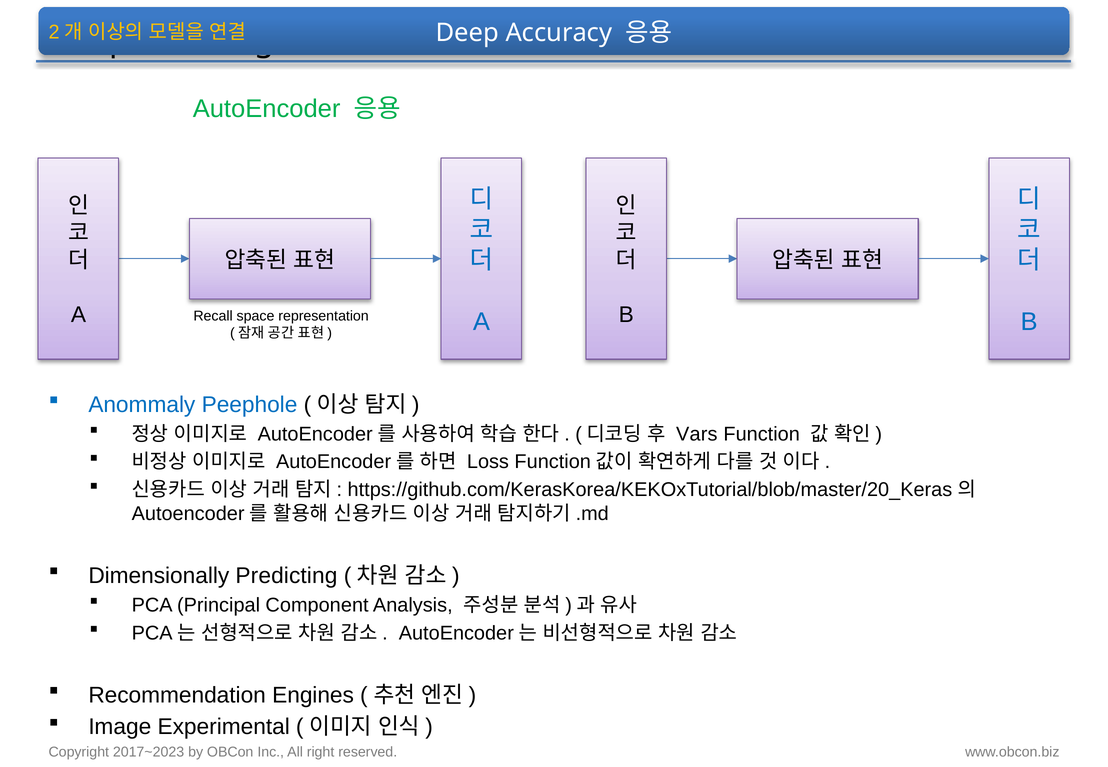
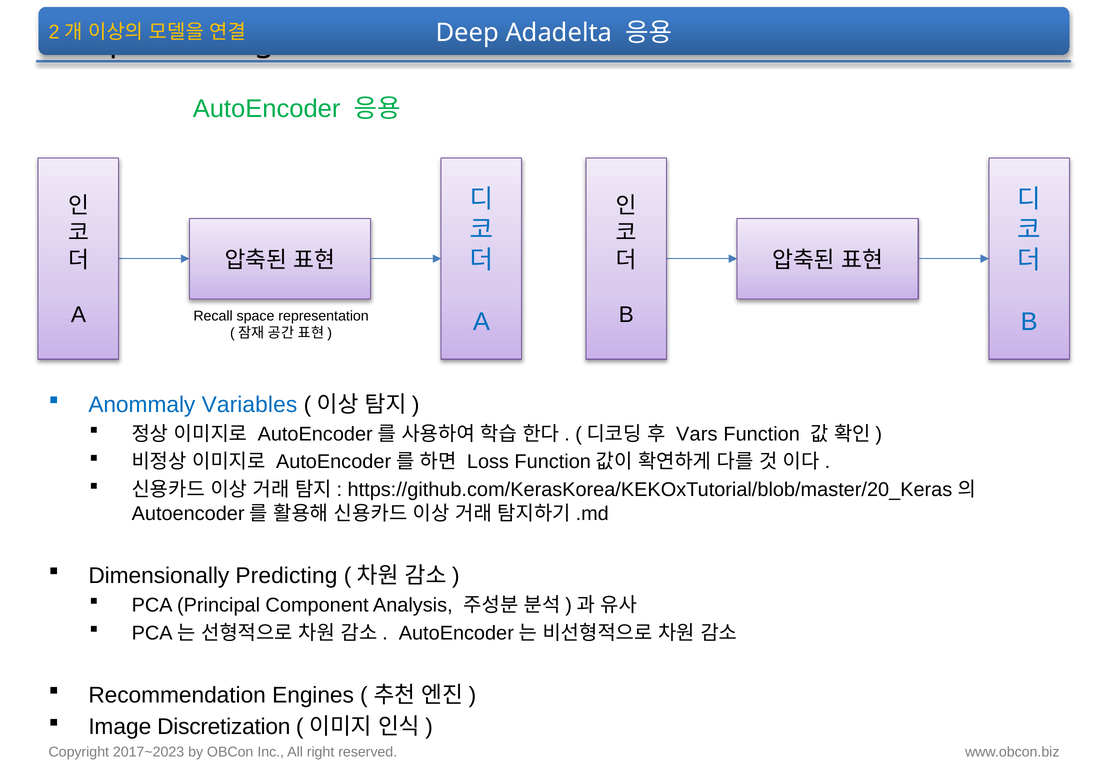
Accuracy: Accuracy -> Adadelta
Peephole: Peephole -> Variables
Experimental: Experimental -> Discretization
